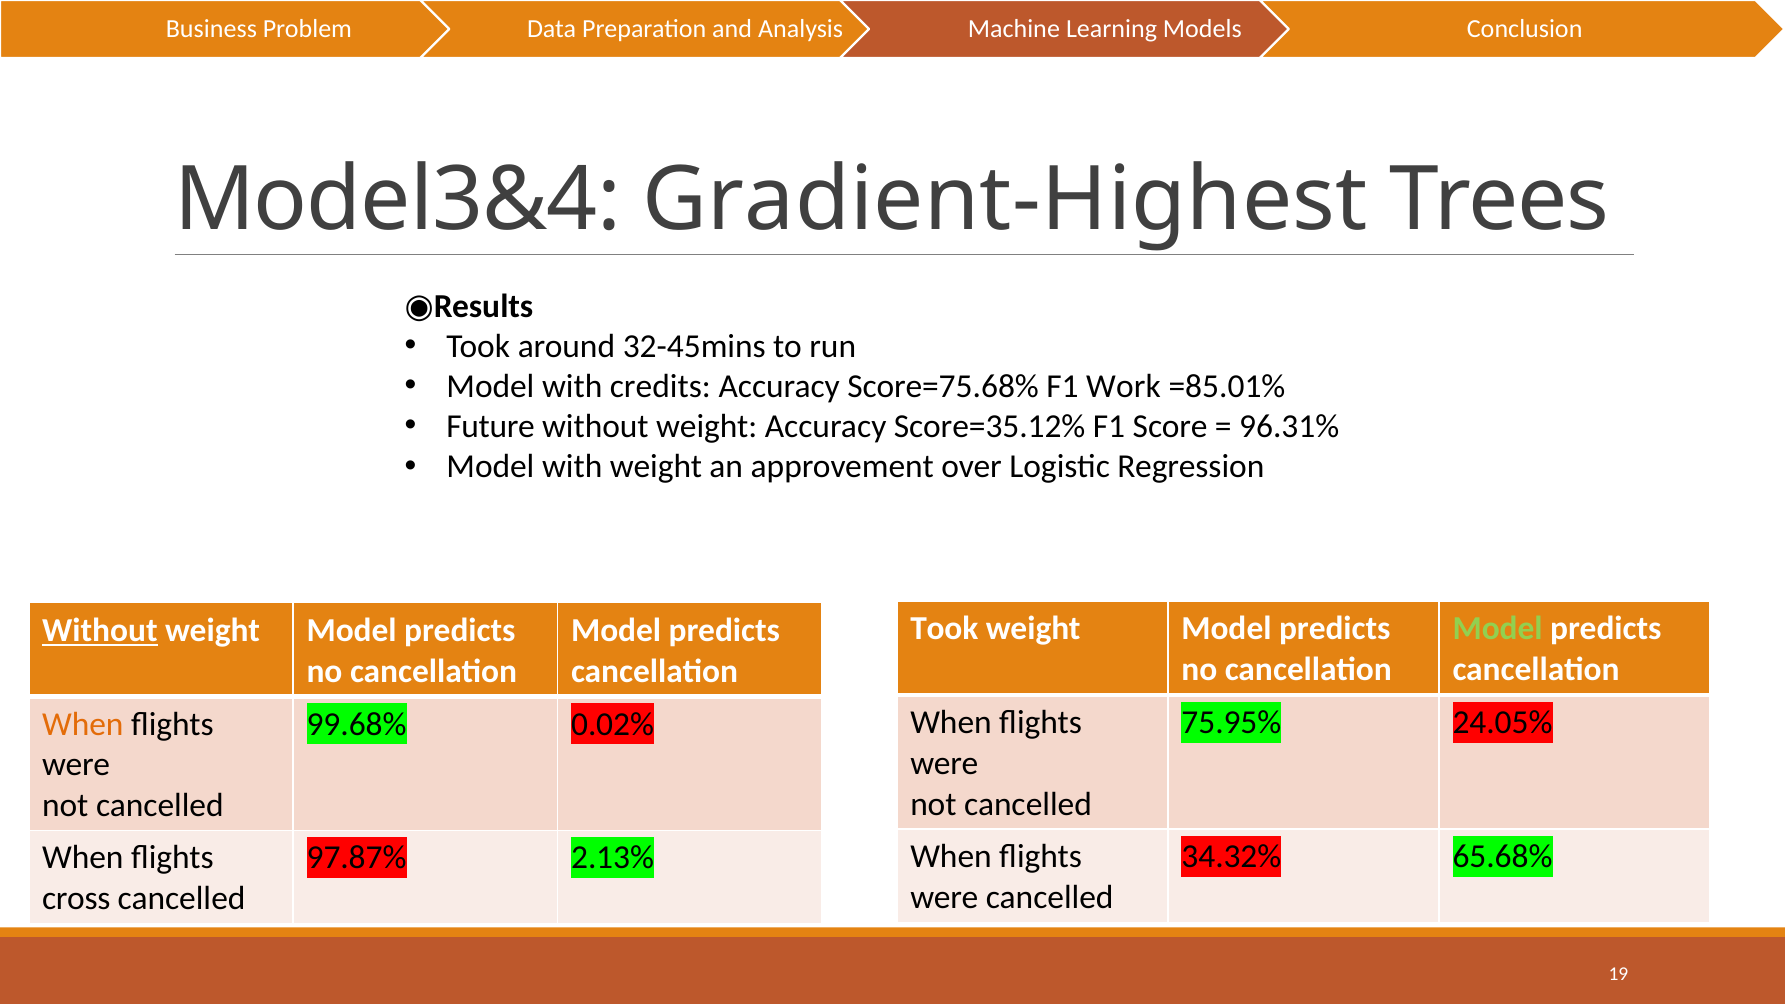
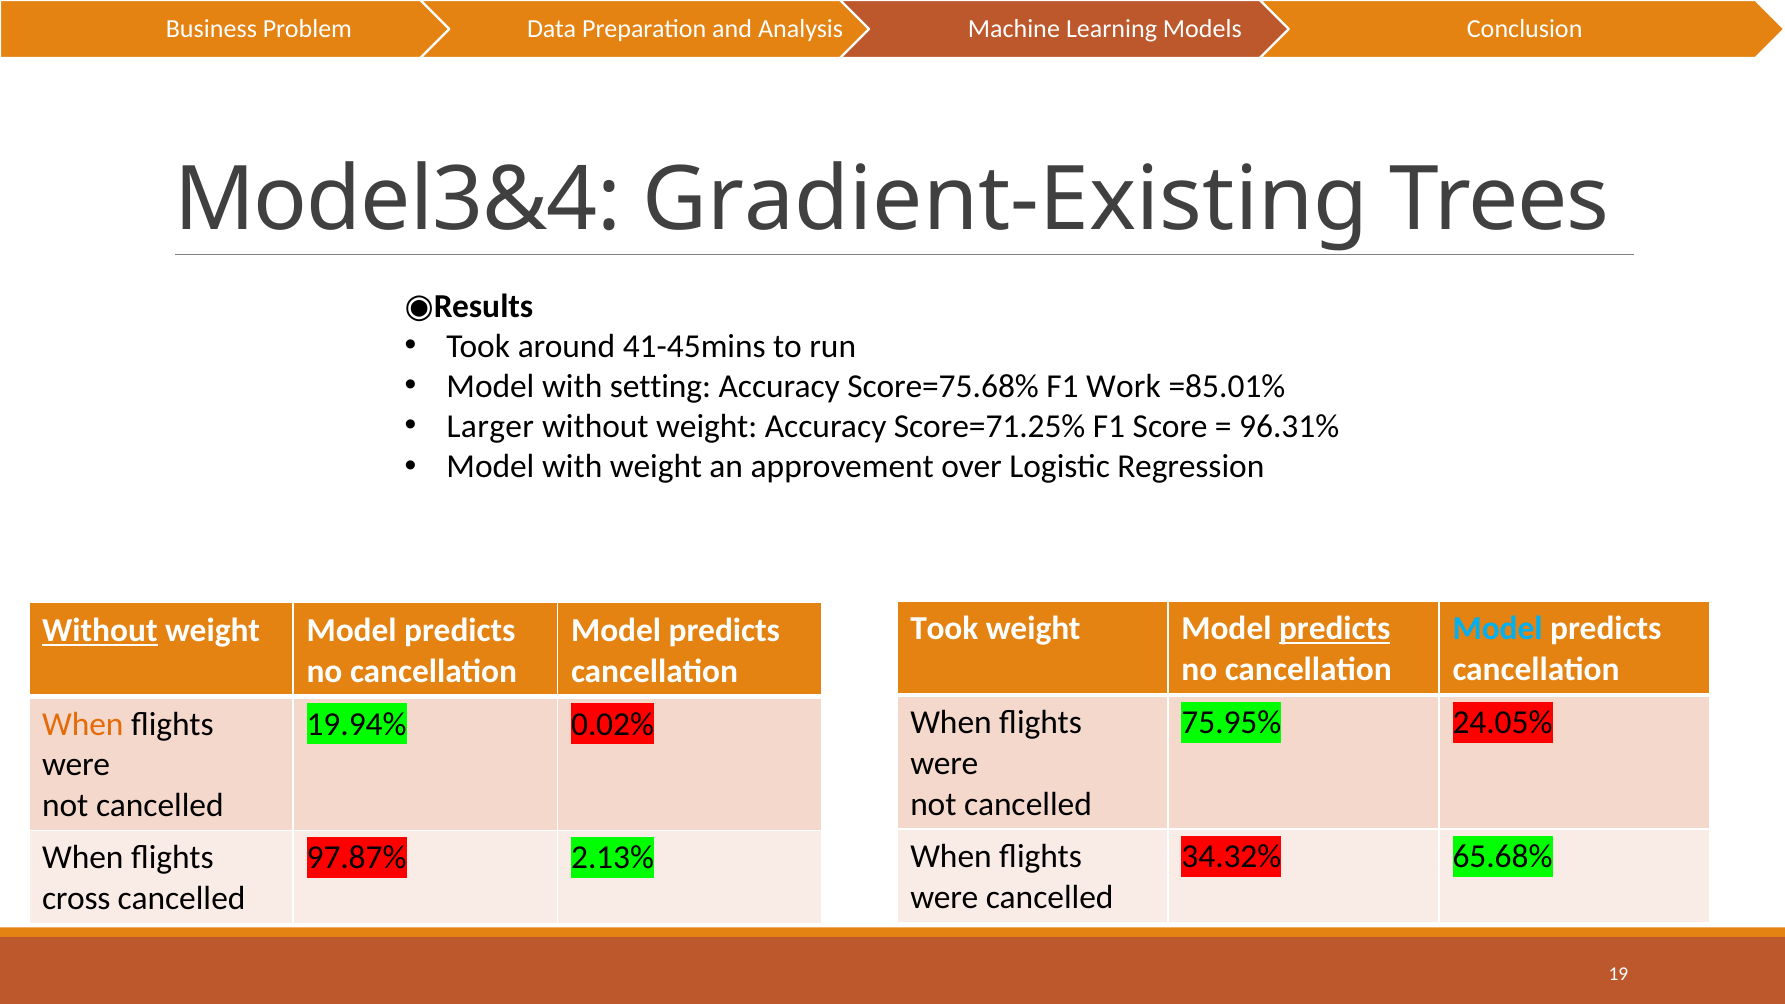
Gradient-Highest: Gradient-Highest -> Gradient-Existing
32-45mins: 32-45mins -> 41-45mins
credits: credits -> setting
Future: Future -> Larger
Score=35.12%: Score=35.12% -> Score=71.25%
predicts at (1335, 629) underline: none -> present
Model at (1498, 629) colour: light green -> light blue
99.68%: 99.68% -> 19.94%
